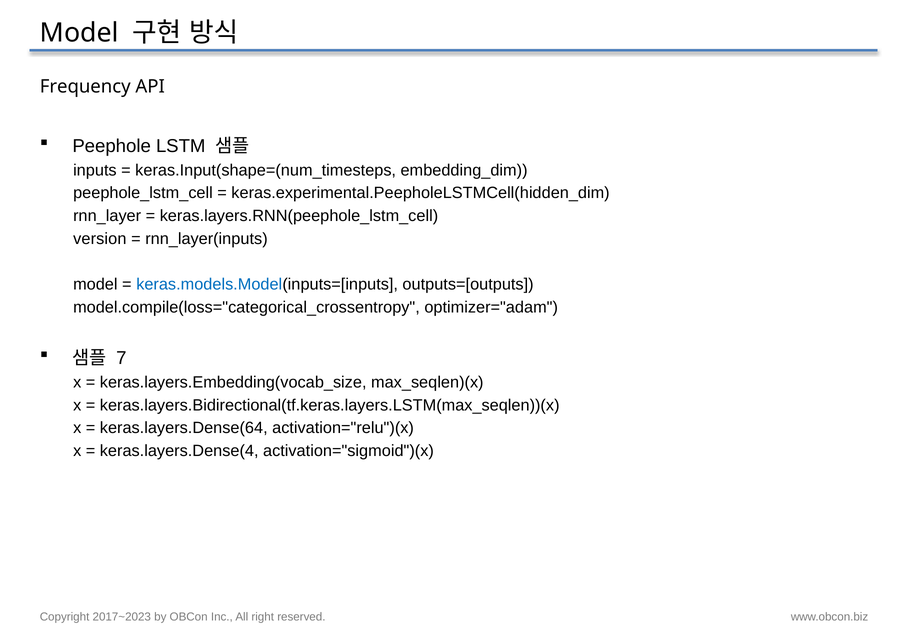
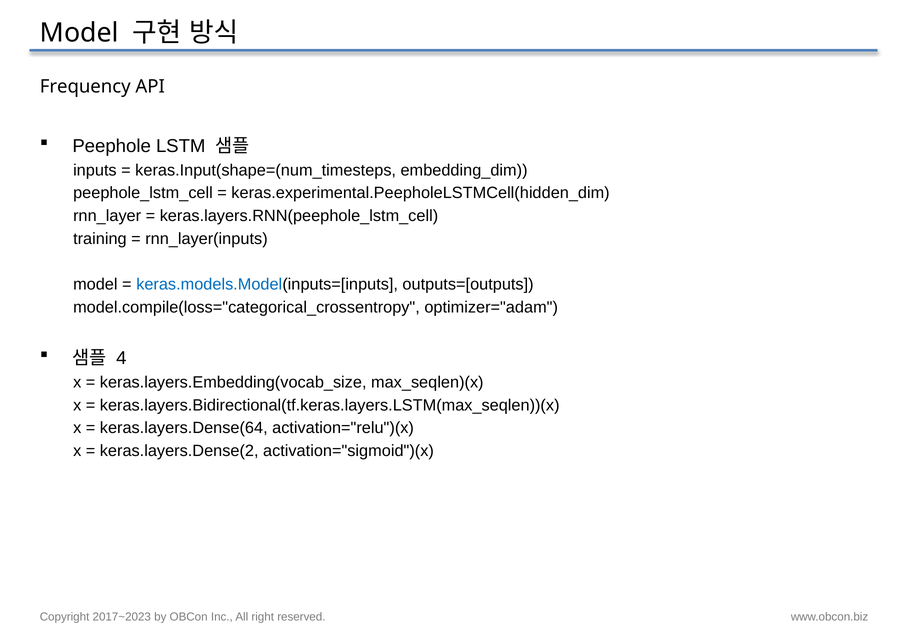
version: version -> training
7: 7 -> 4
keras.layers.Dense(4: keras.layers.Dense(4 -> keras.layers.Dense(2
